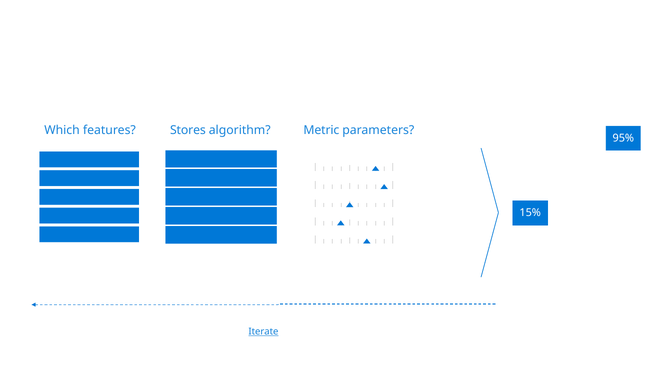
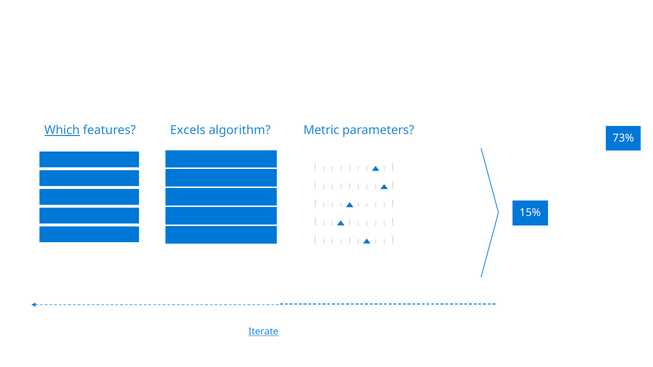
Which underline: none -> present
Stores: Stores -> Excels
95% at (623, 138): 95% -> 73%
